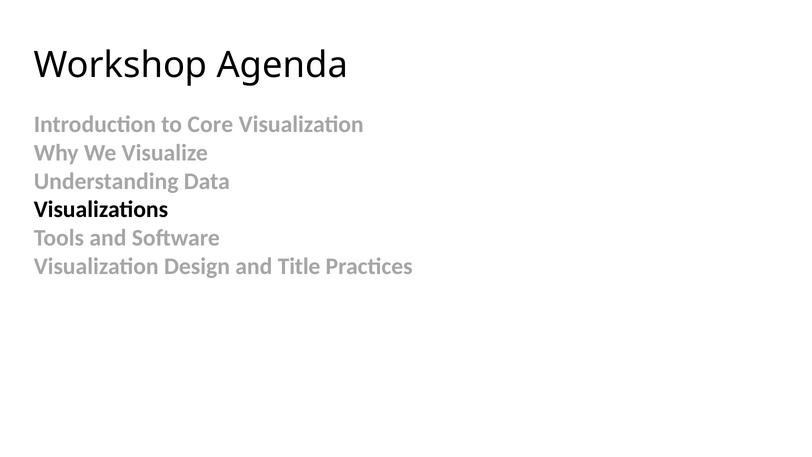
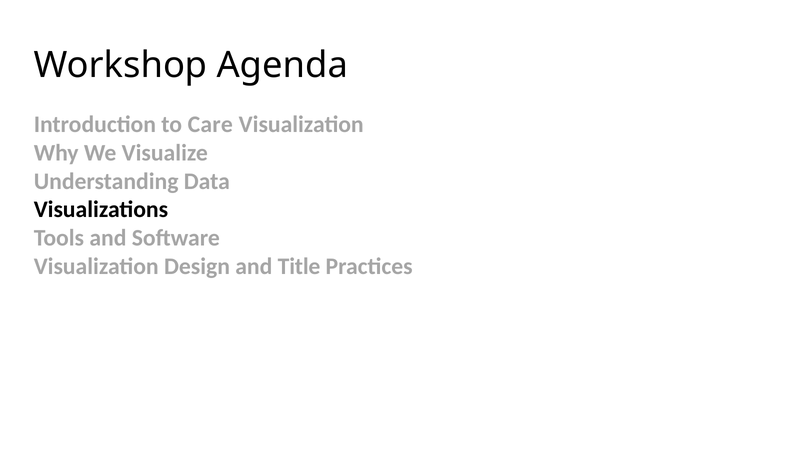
Core: Core -> Care
